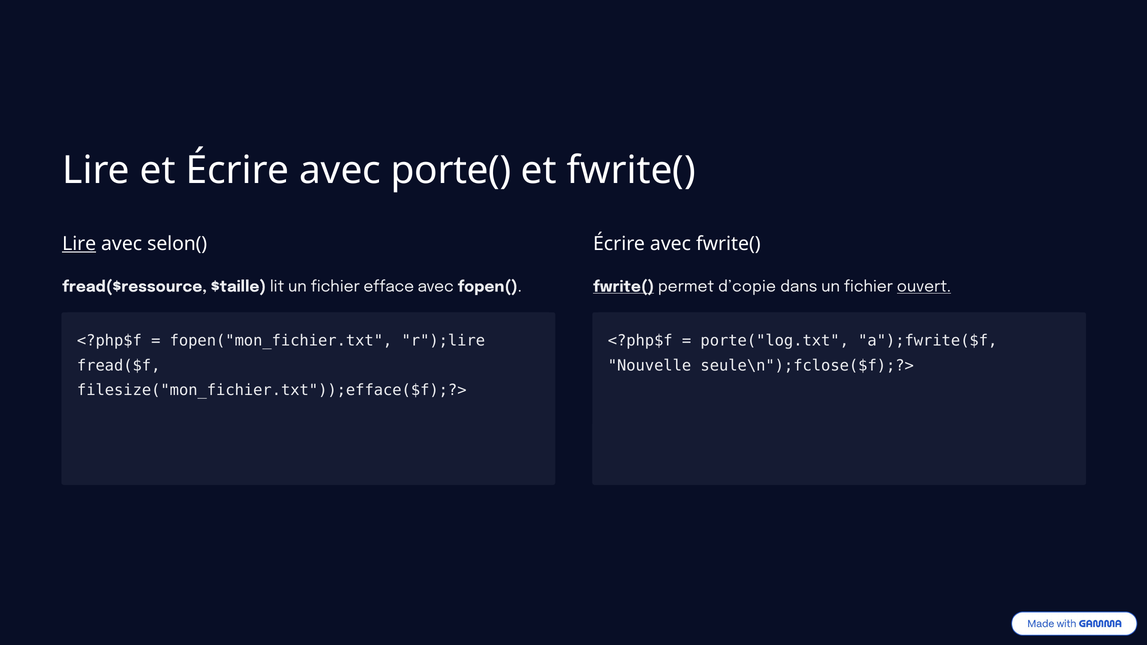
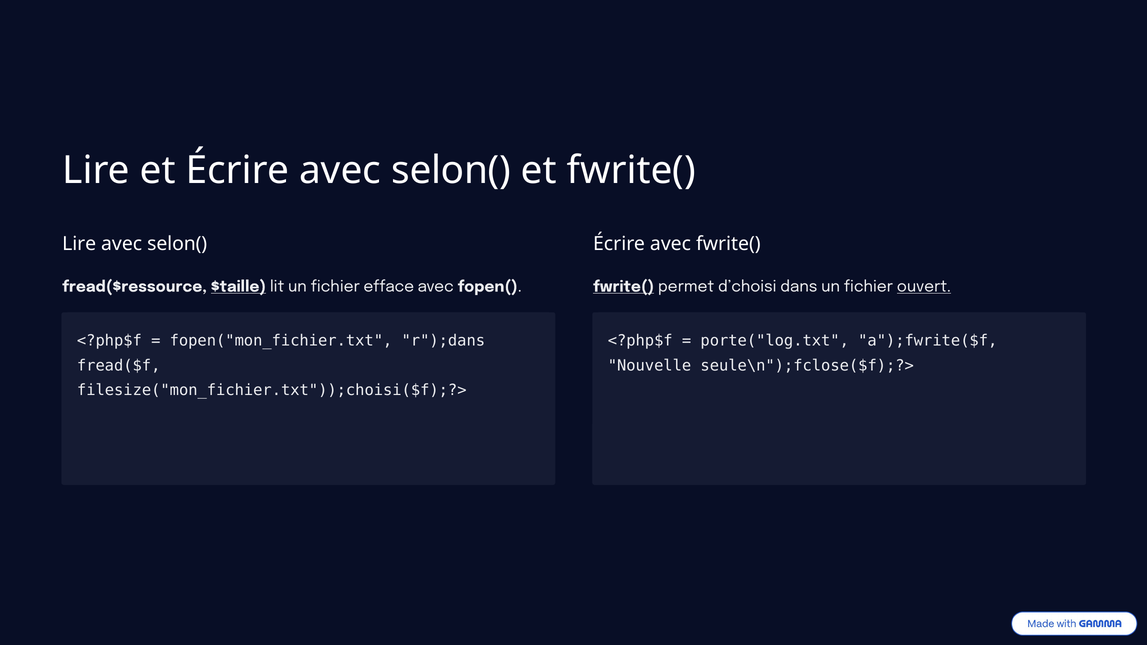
Écrire avec porte(: porte( -> selon(
Lire at (79, 244) underline: present -> none
$taille underline: none -> present
d’copie: d’copie -> d’choisi
r");lire: r");lire -> r");dans
filesize("mon_fichier.txt"));efface($f);?>: filesize("mon_fichier.txt"));efface($f);?> -> filesize("mon_fichier.txt"));choisi($f);?>
